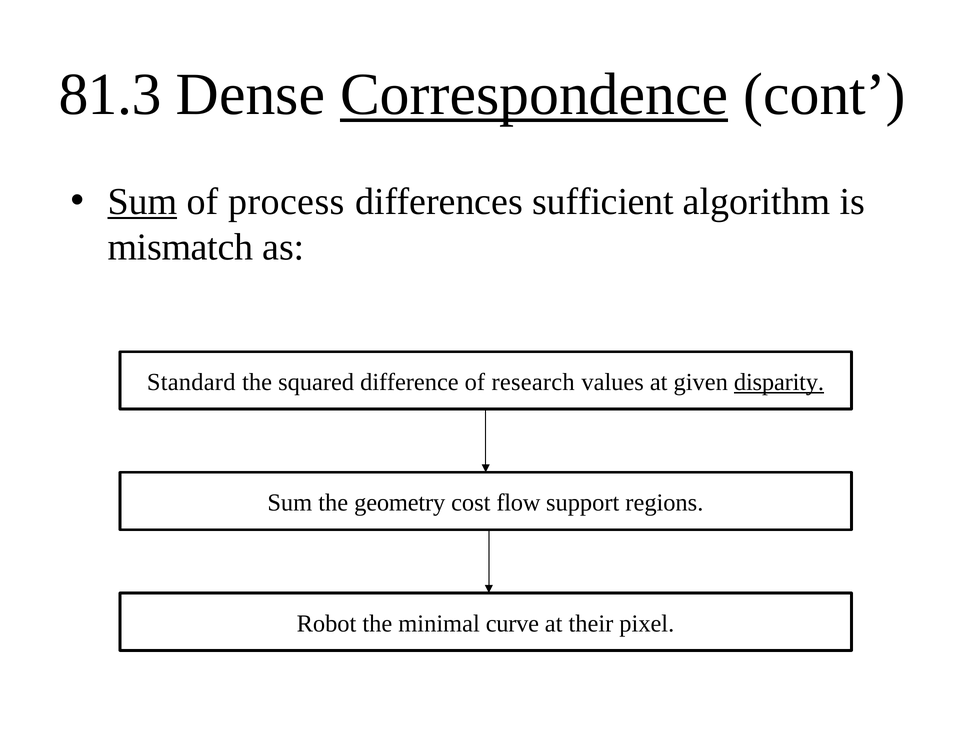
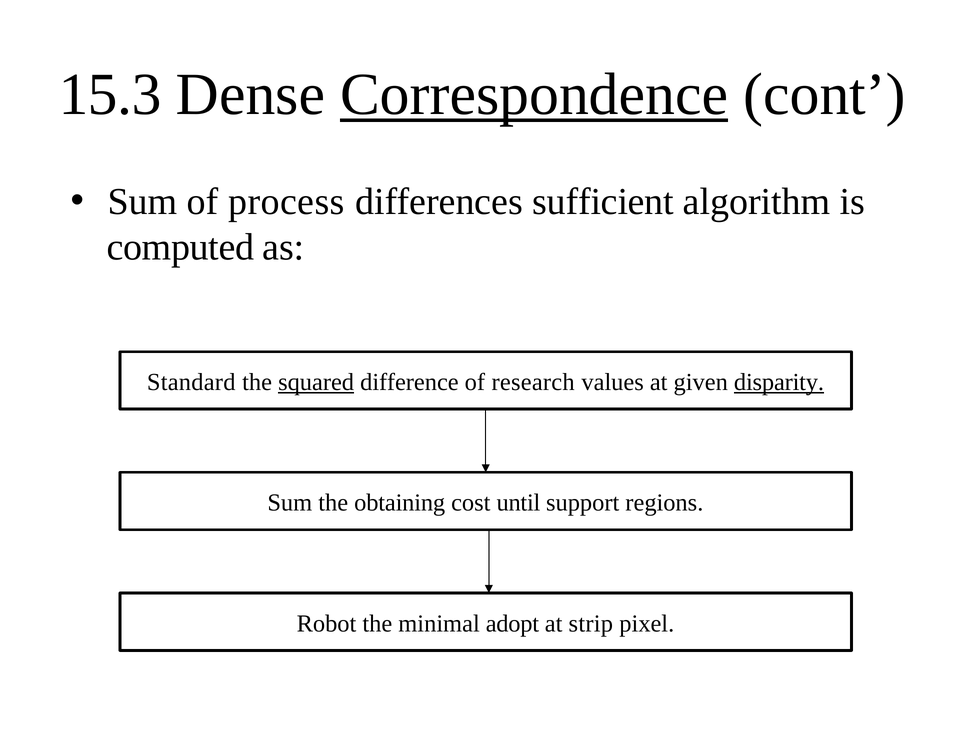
81.3: 81.3 -> 15.3
Sum at (142, 202) underline: present -> none
mismatch: mismatch -> computed
squared underline: none -> present
geometry: geometry -> obtaining
flow: flow -> until
curve: curve -> adopt
their: their -> strip
